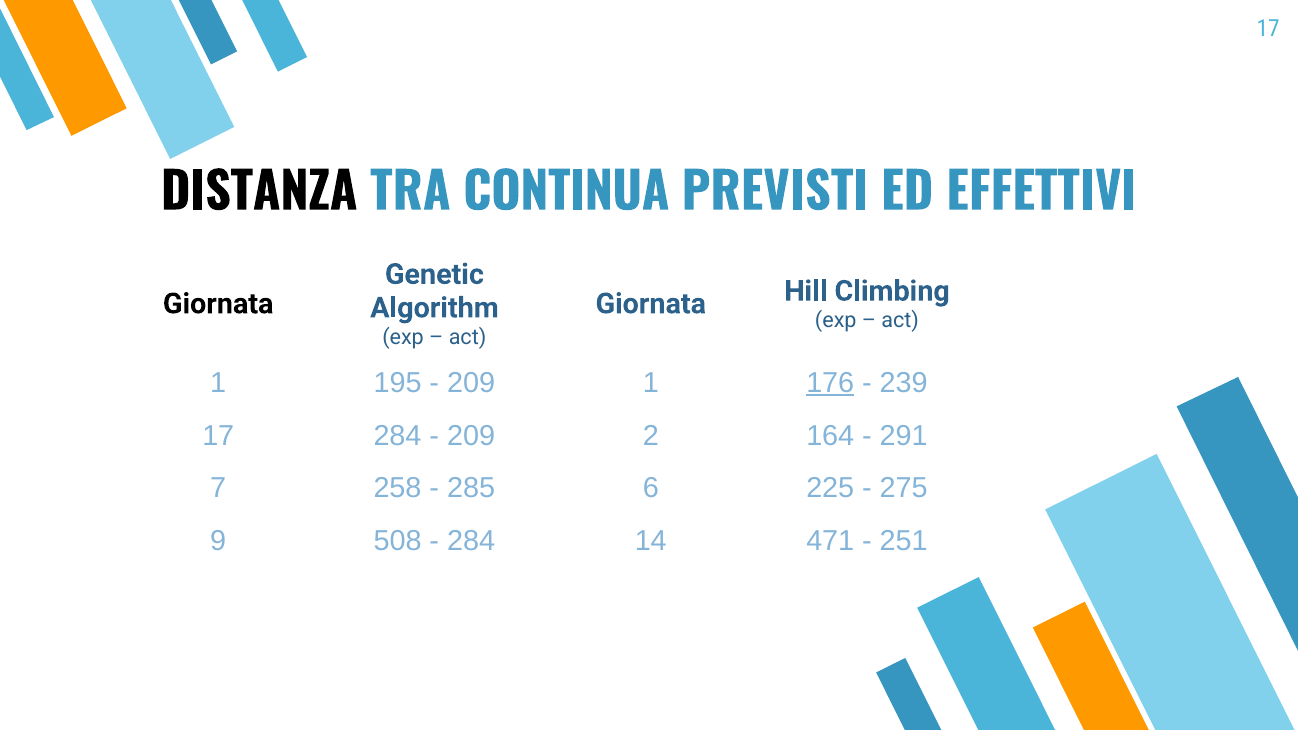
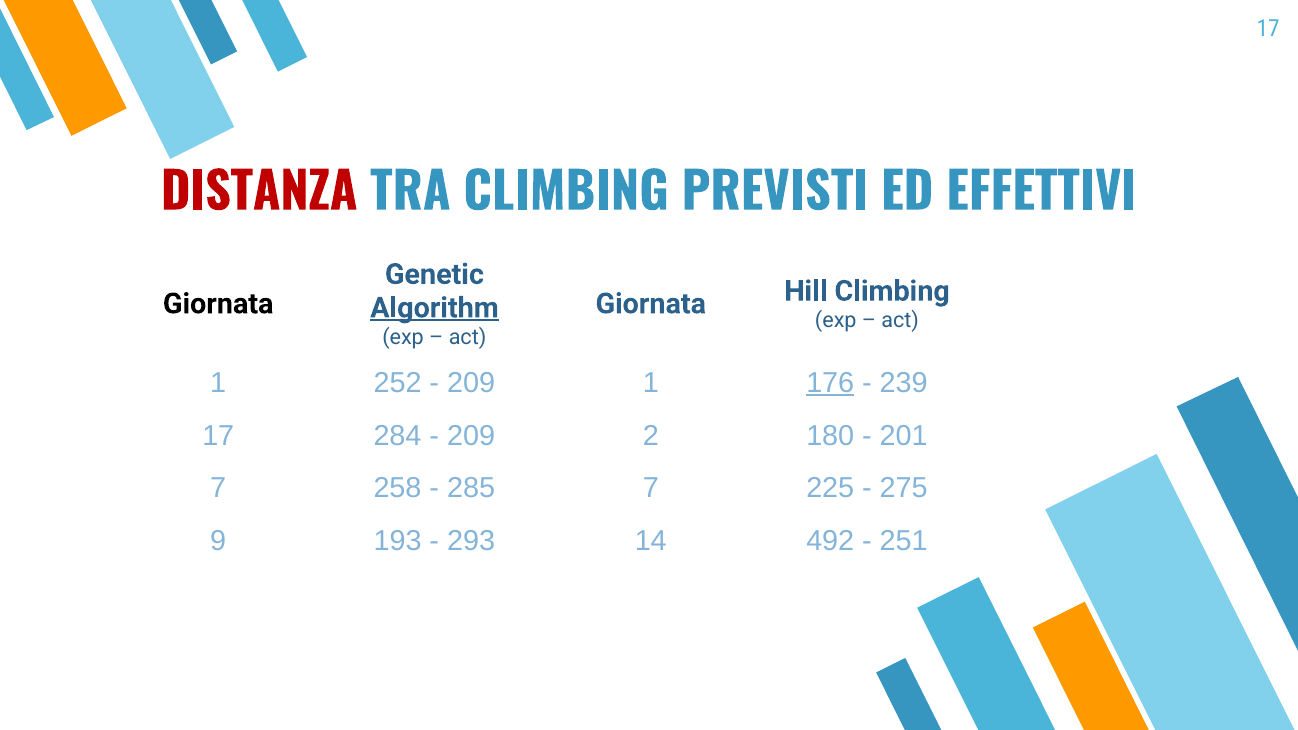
DISTANZA colour: black -> red
TRA CONTINUA: CONTINUA -> CLIMBING
Algorithm underline: none -> present
195: 195 -> 252
164: 164 -> 180
291: 291 -> 201
285 6: 6 -> 7
508: 508 -> 193
284 at (471, 541): 284 -> 293
471: 471 -> 492
